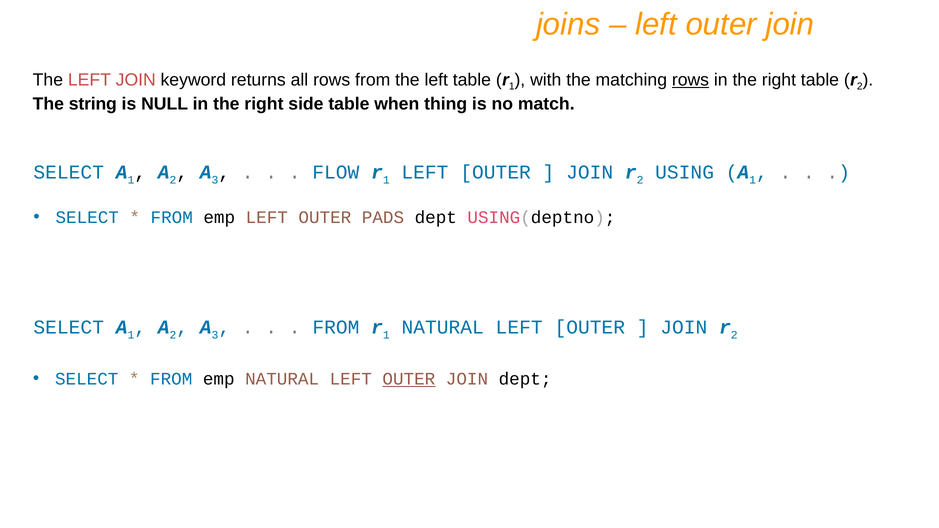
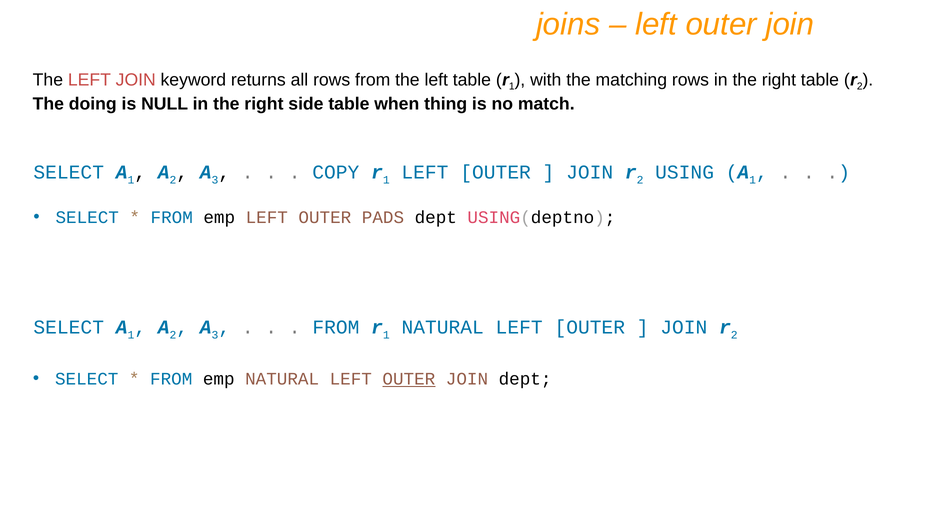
rows at (690, 80) underline: present -> none
string: string -> doing
FLOW: FLOW -> COPY
